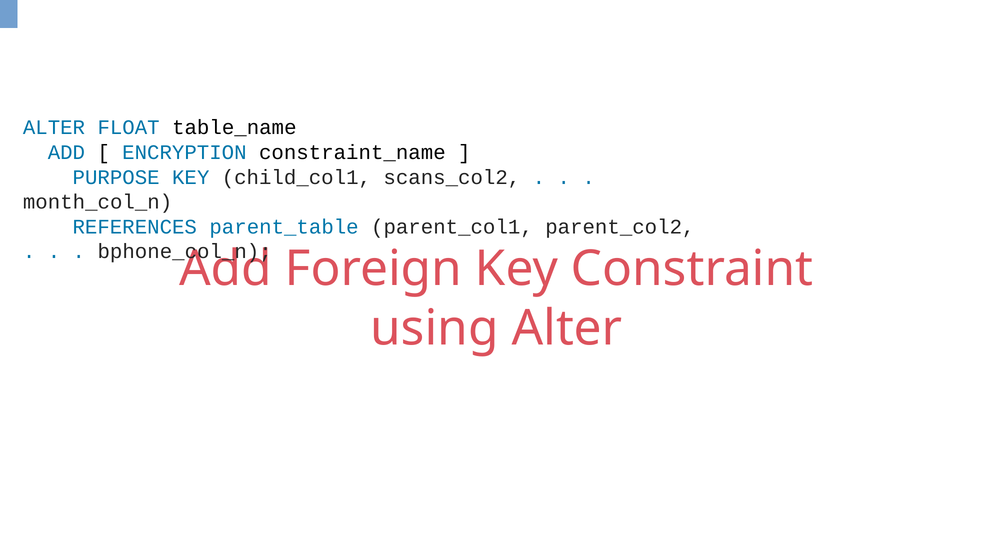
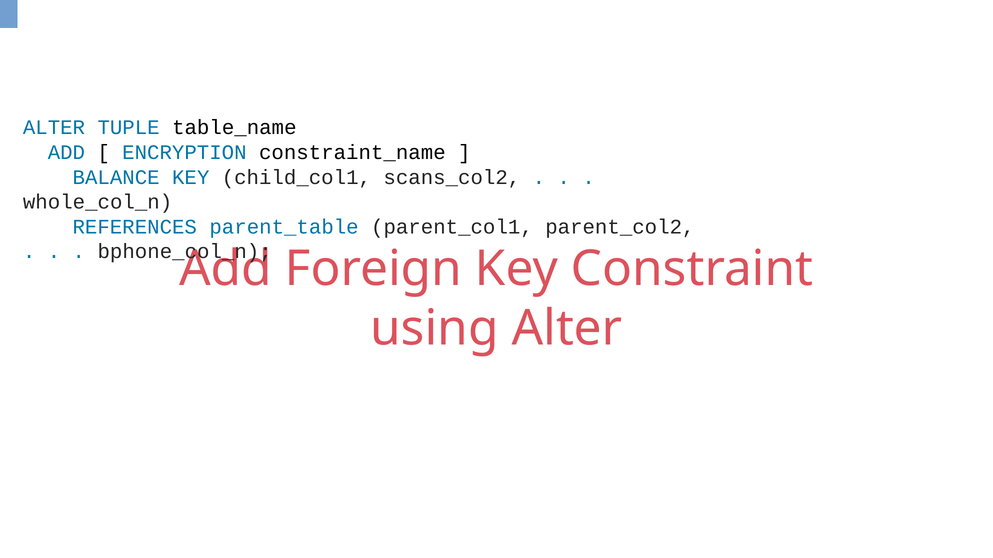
FLOAT: FLOAT -> TUPLE
PURPOSE: PURPOSE -> BALANCE
month_col_n: month_col_n -> whole_col_n
